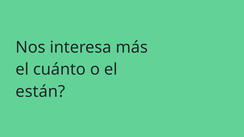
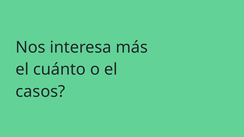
están: están -> casos
